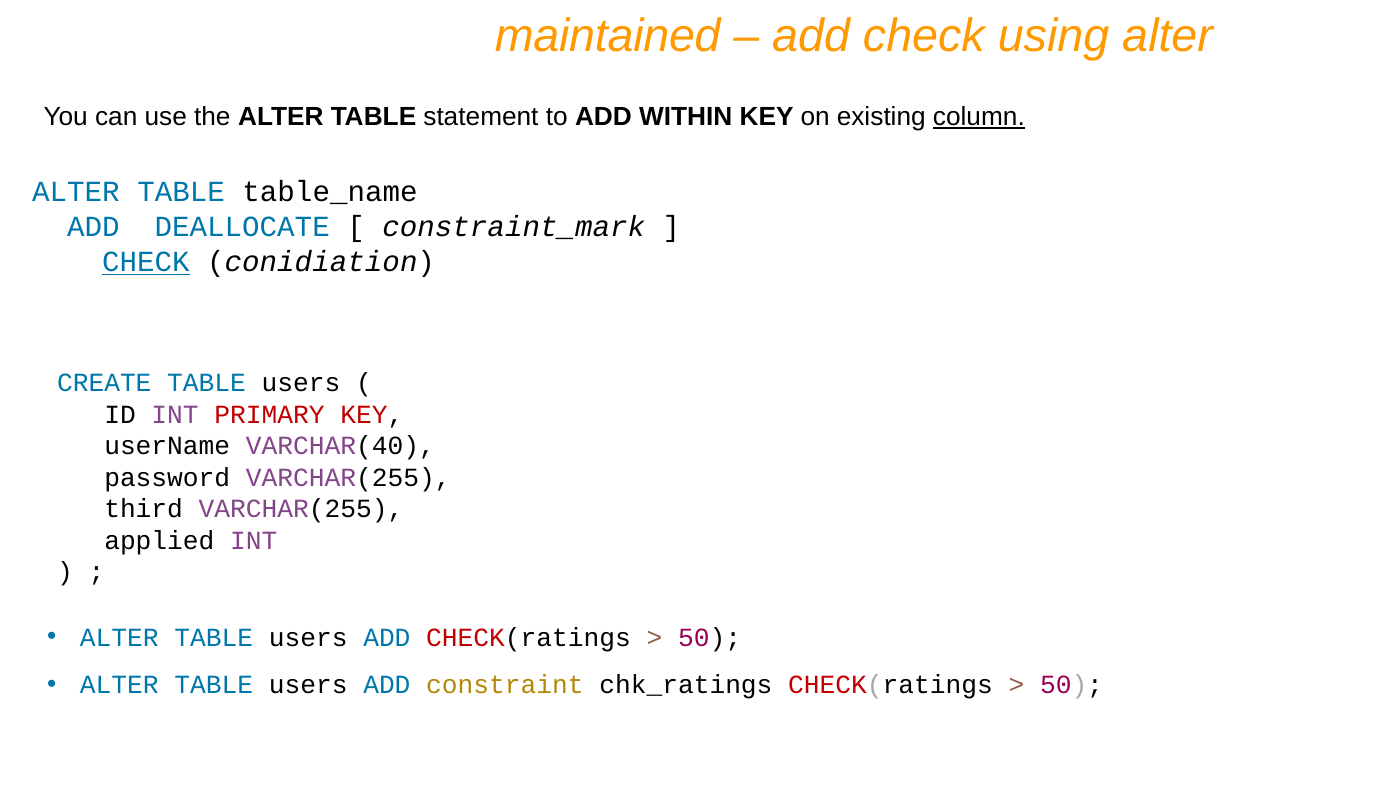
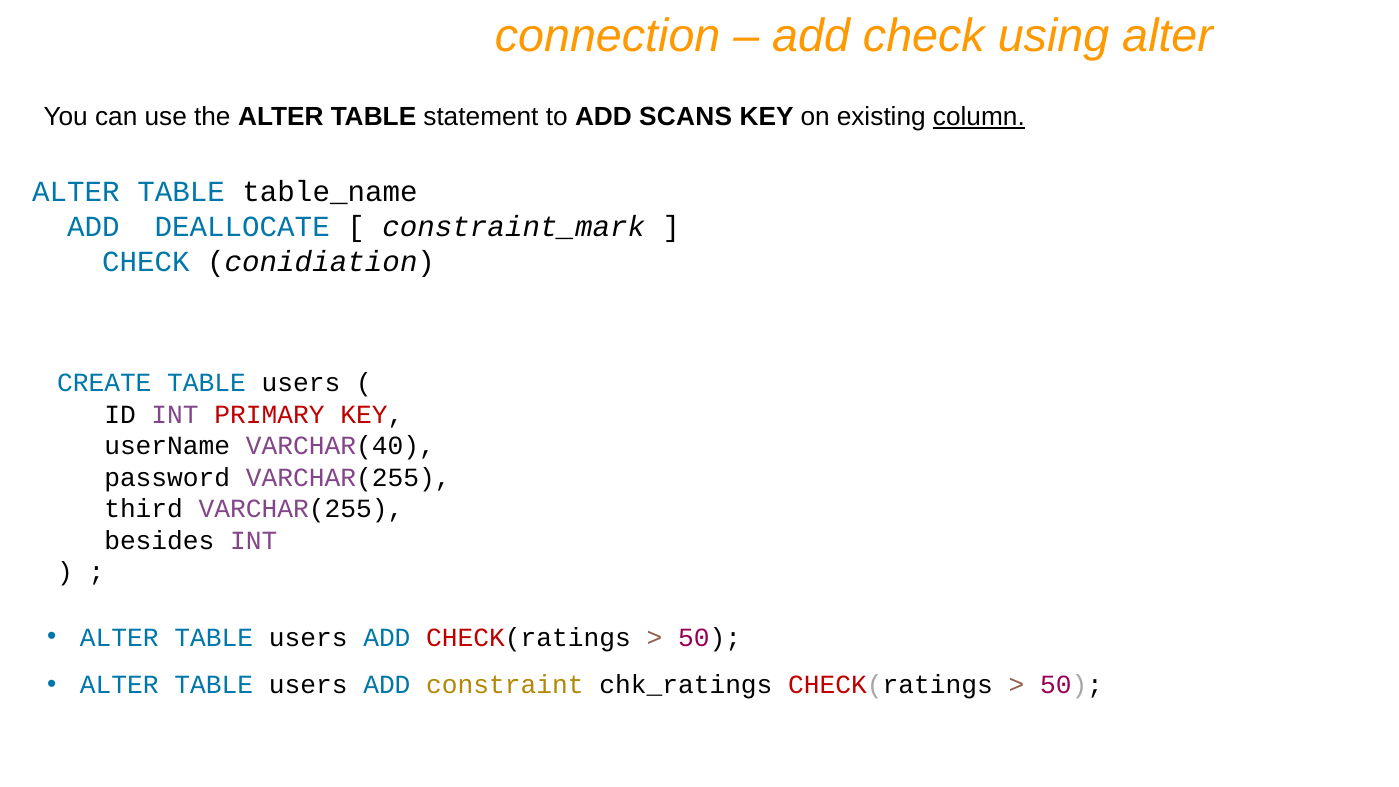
maintained: maintained -> connection
WITHIN: WITHIN -> SCANS
CHECK at (146, 262) underline: present -> none
applied: applied -> besides
